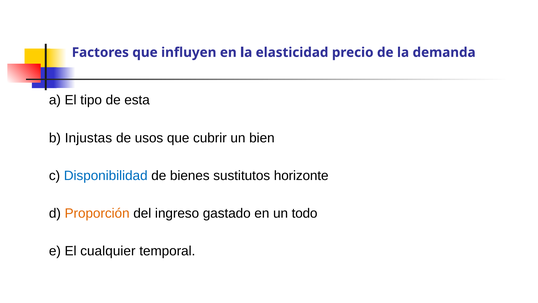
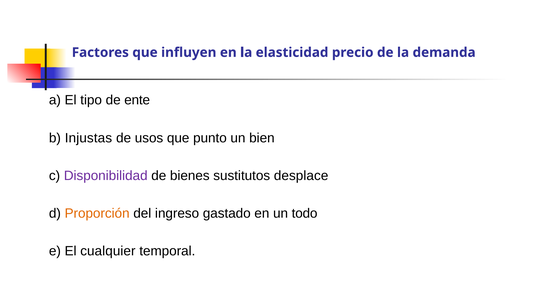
esta: esta -> ente
cubrir: cubrir -> punto
Disponibilidad colour: blue -> purple
horizonte: horizonte -> desplace
